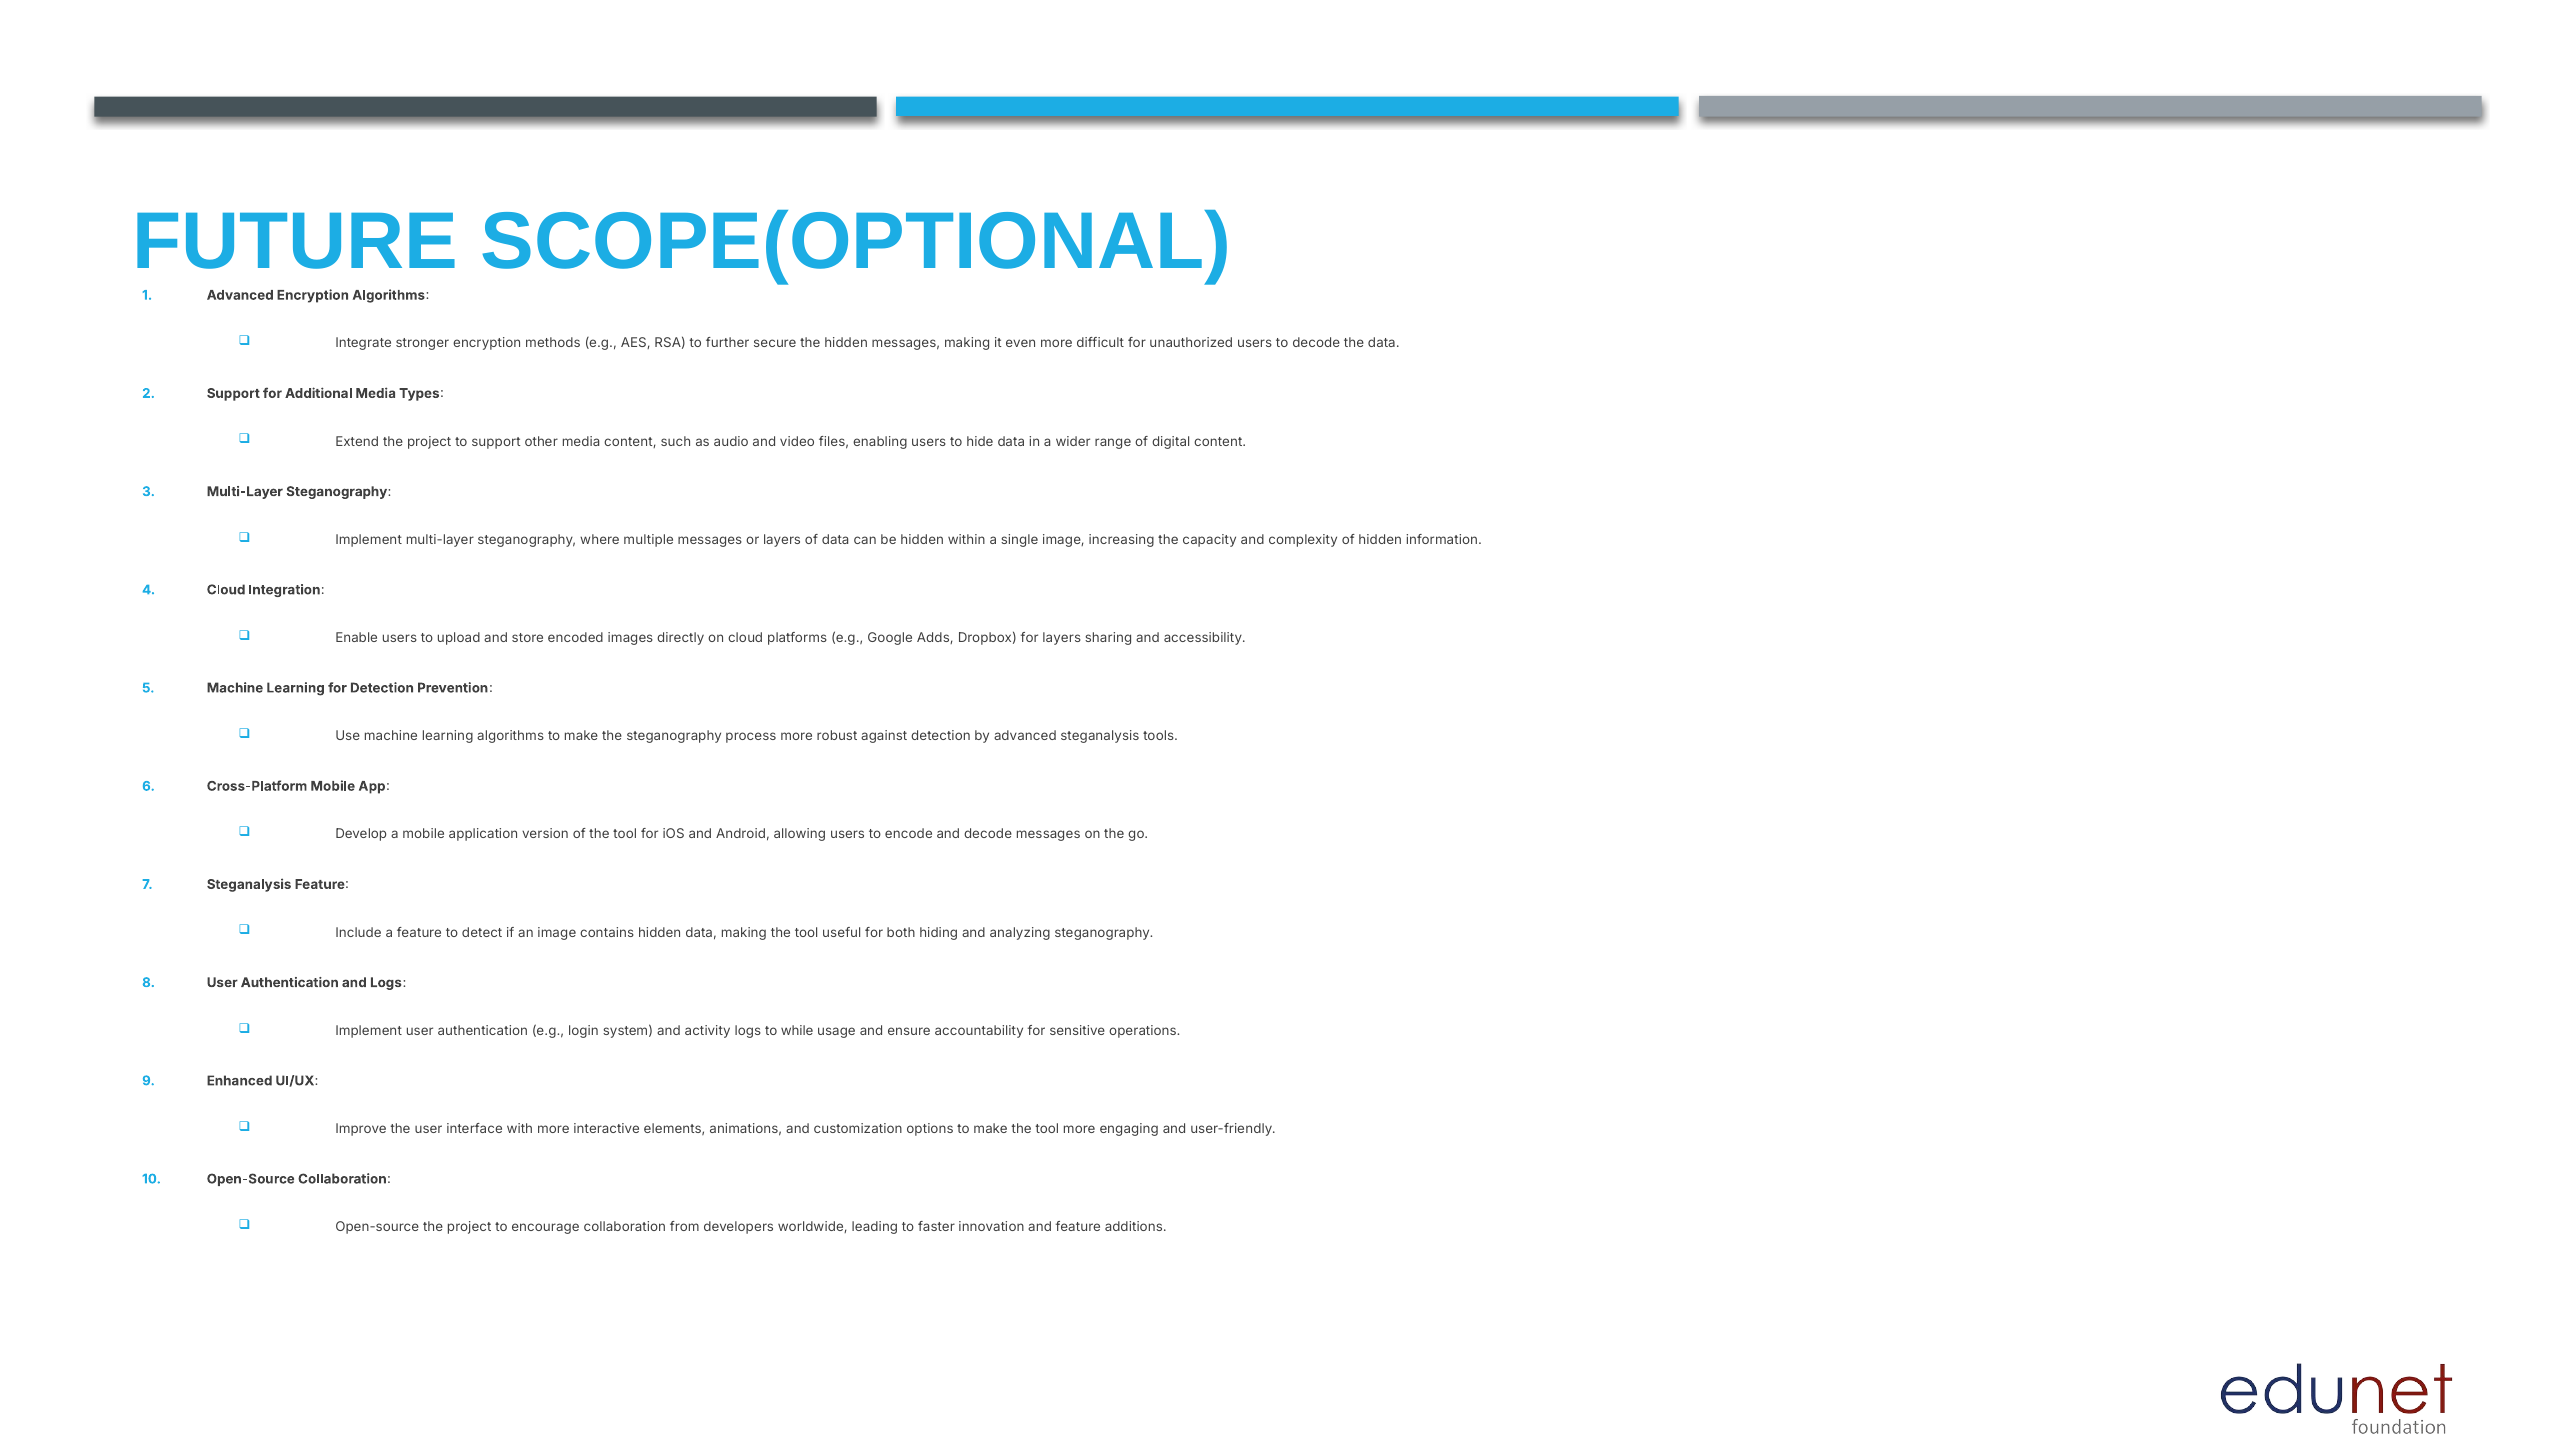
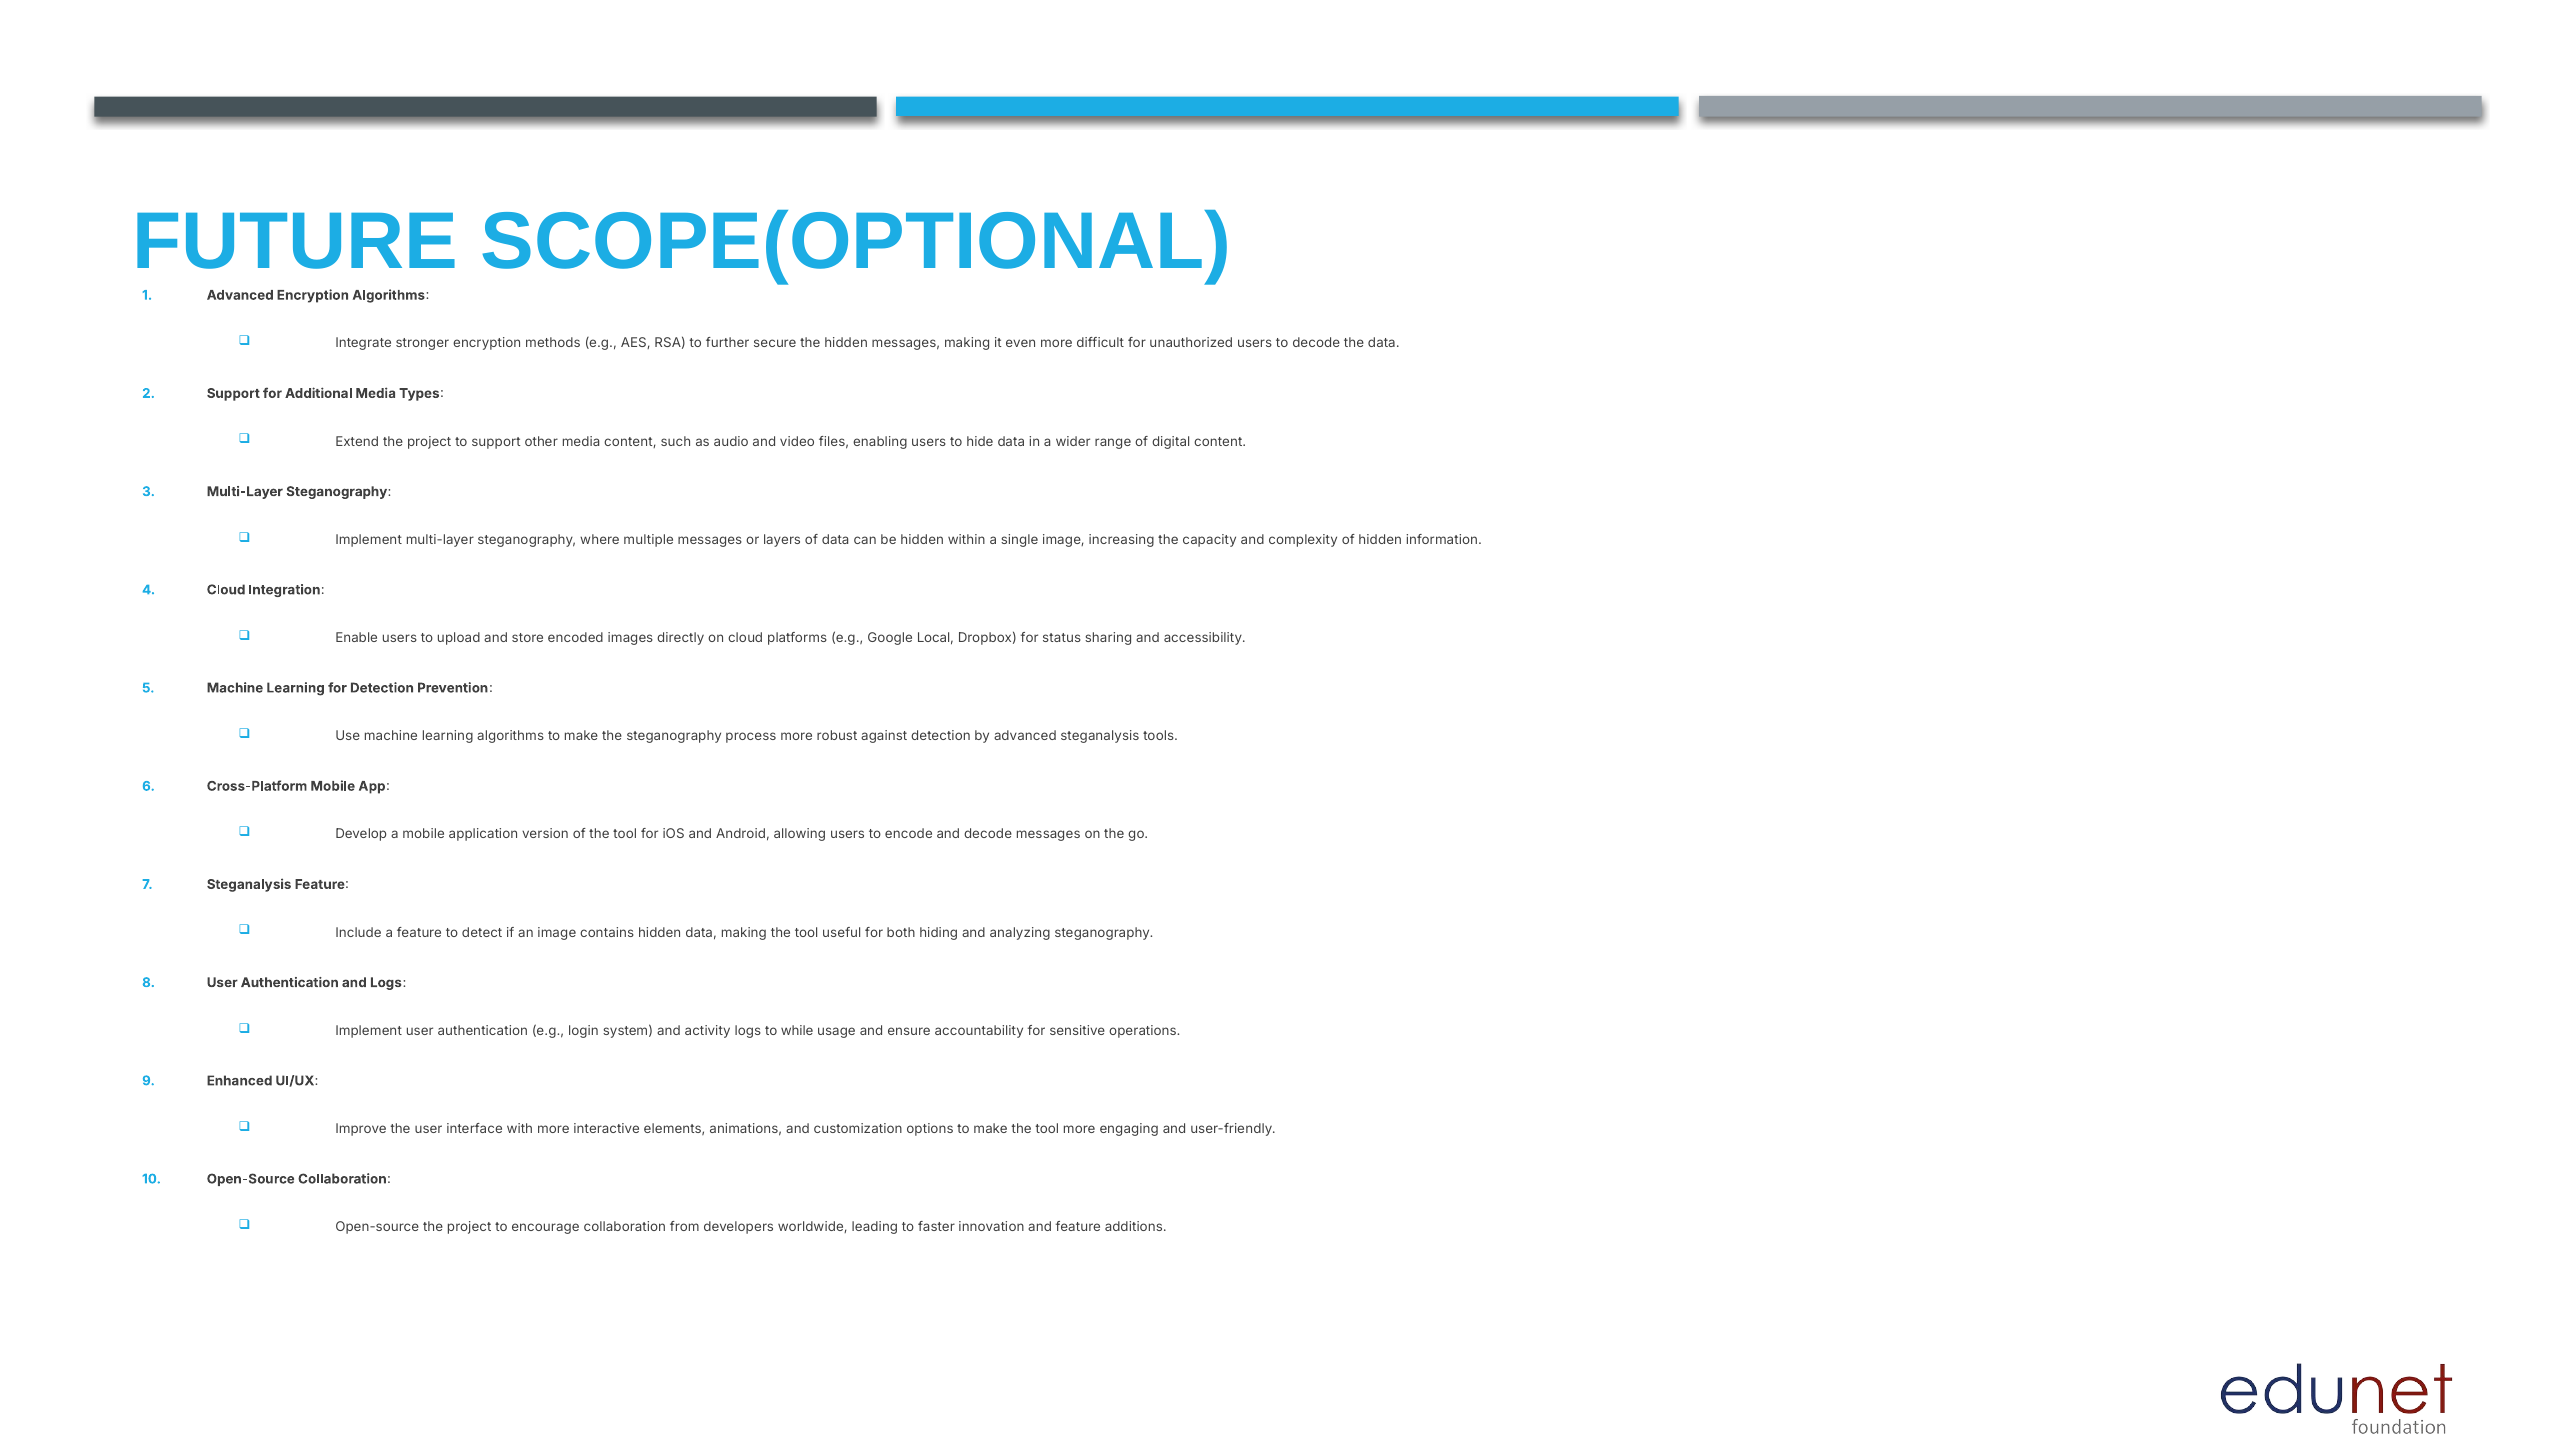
Adds: Adds -> Local
for layers: layers -> status
